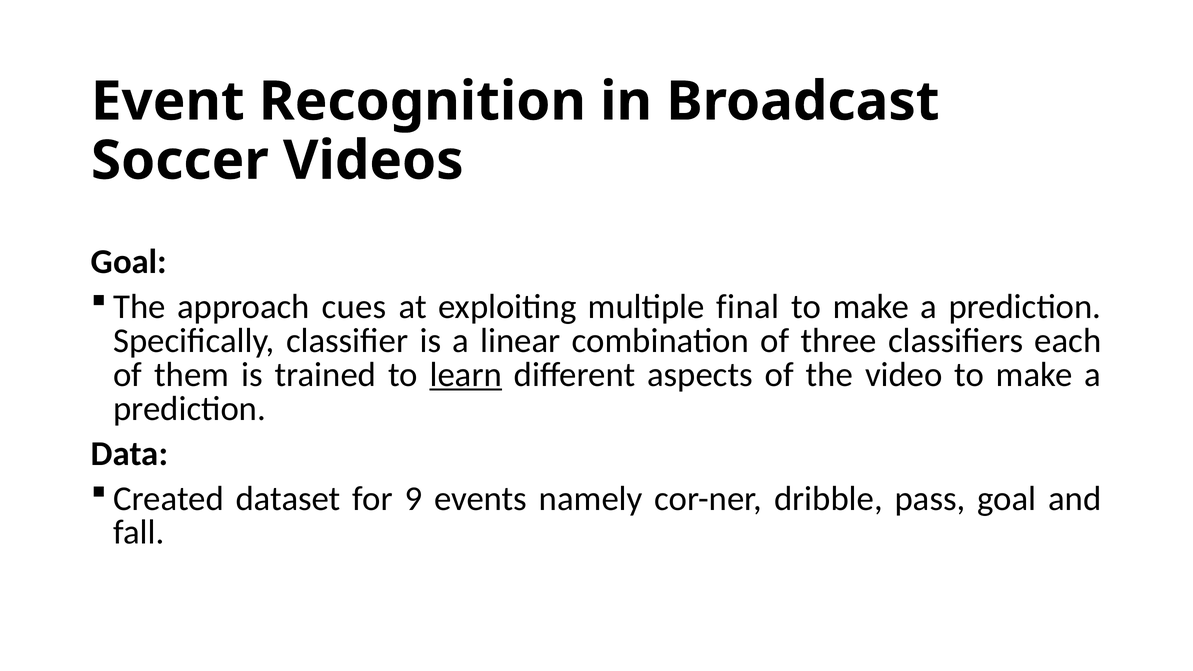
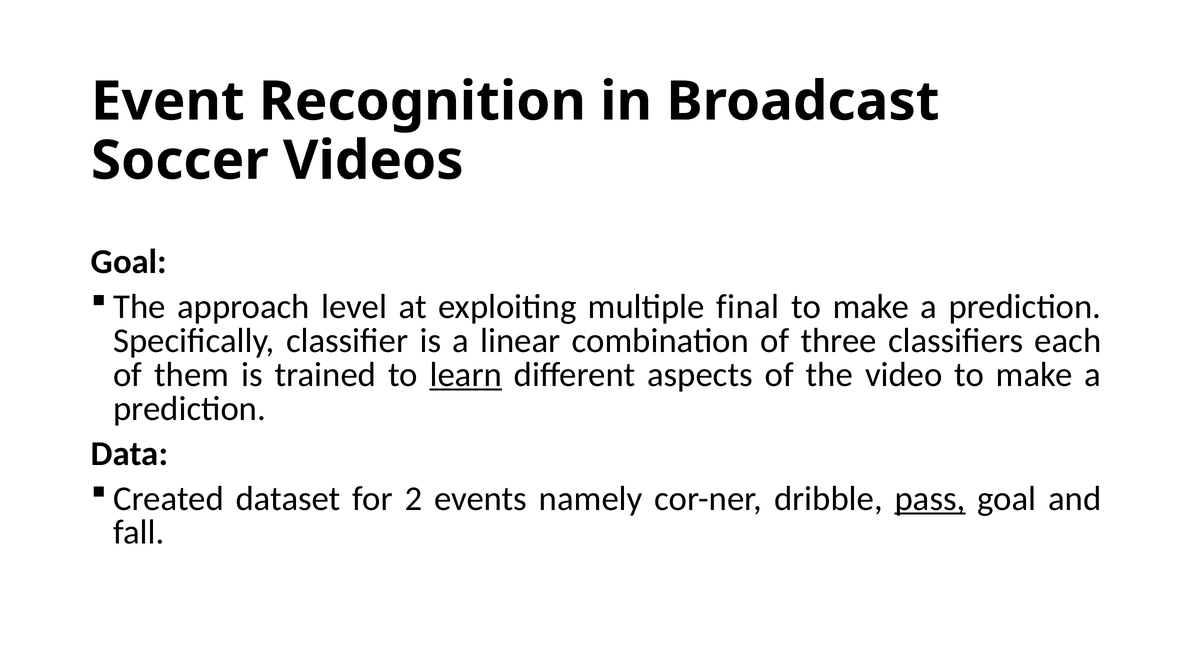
cues: cues -> level
9: 9 -> 2
pass underline: none -> present
